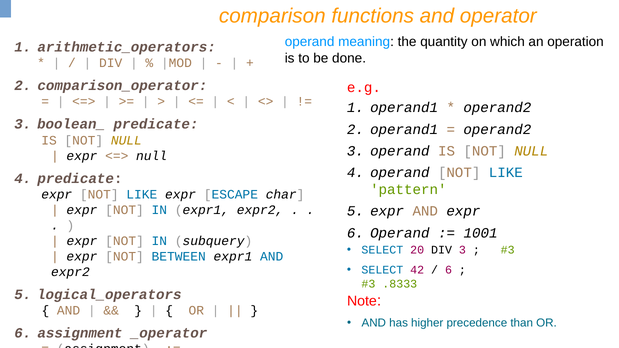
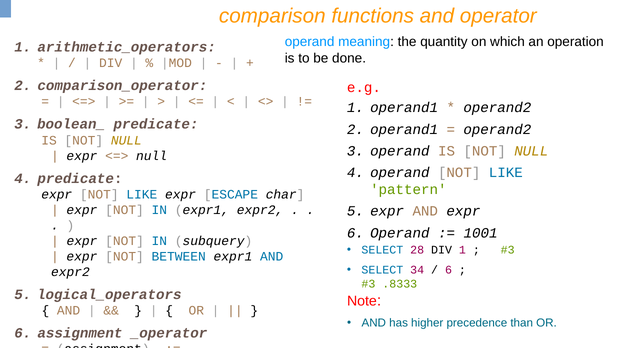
20: 20 -> 28
DIV 3: 3 -> 1
42: 42 -> 34
